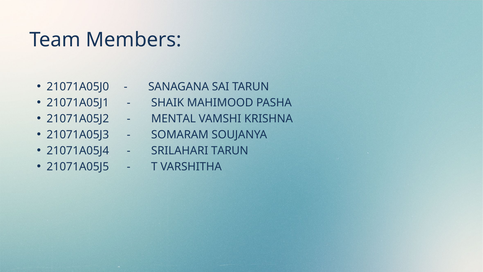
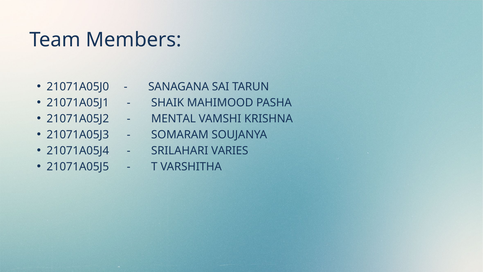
SRILAHARI TARUN: TARUN -> VARIES
